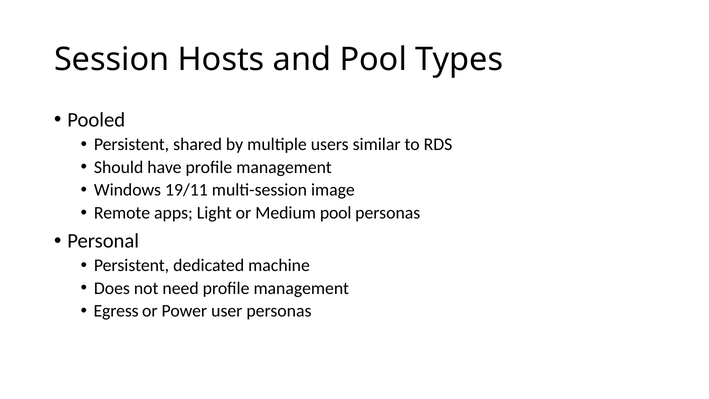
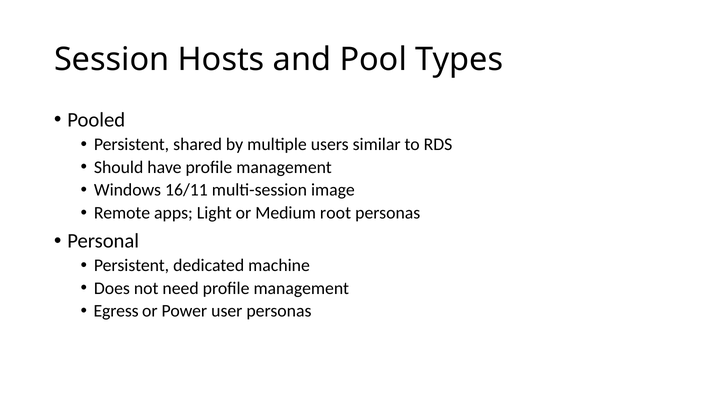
19/11: 19/11 -> 16/11
Medium pool: pool -> root
